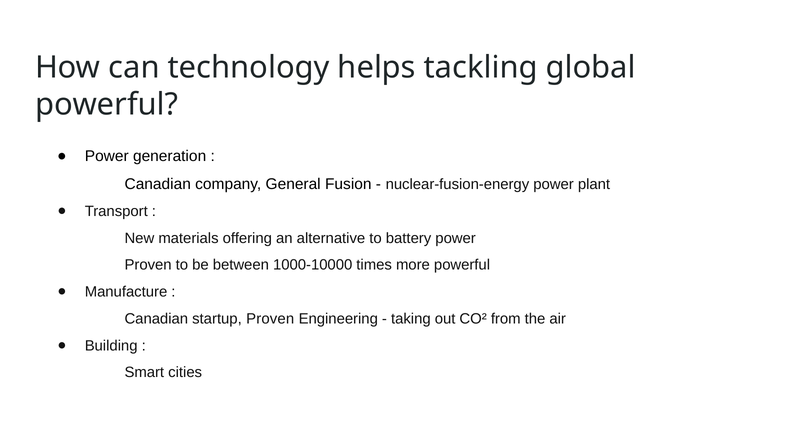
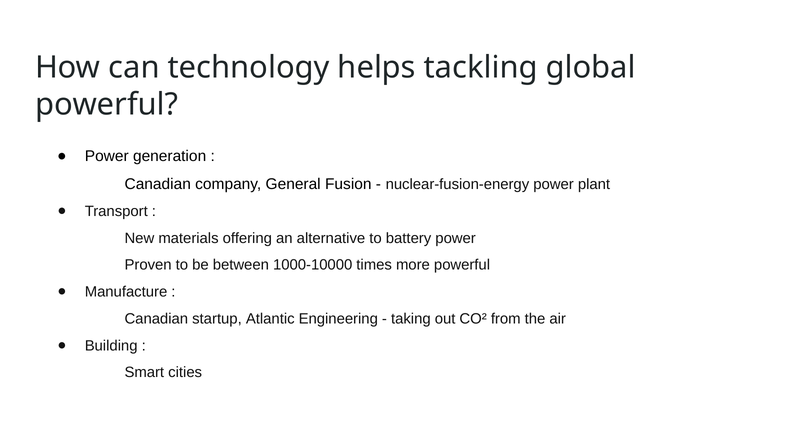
startup Proven: Proven -> Atlantic
